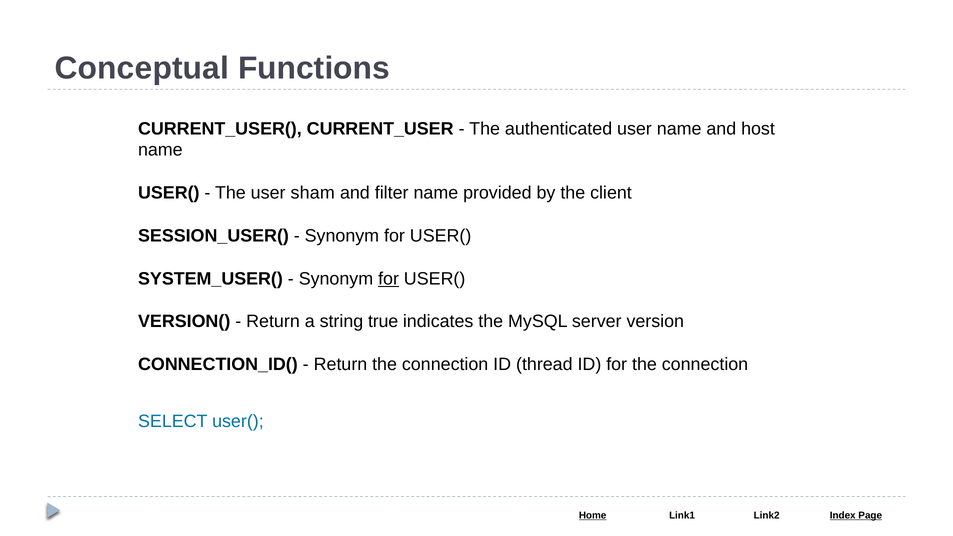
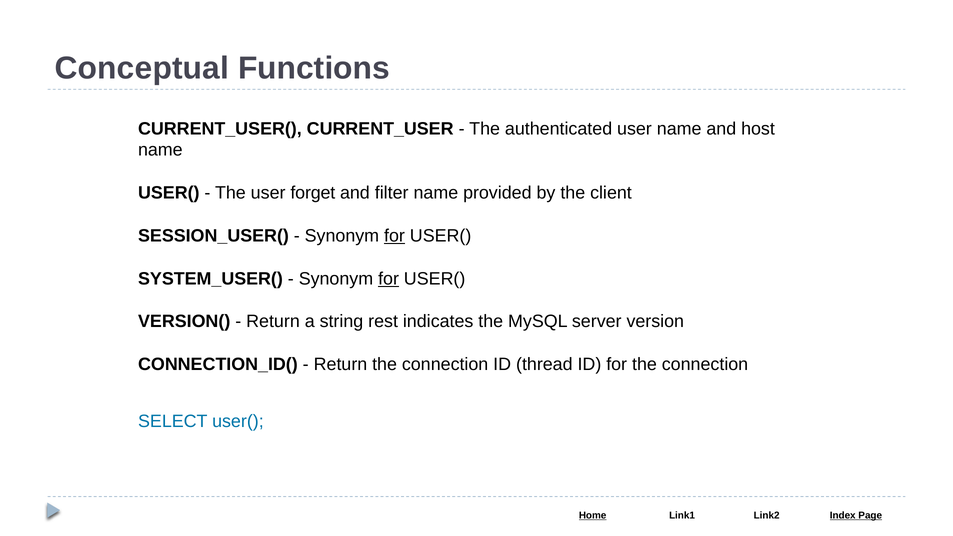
sham: sham -> forget
for at (395, 236) underline: none -> present
true: true -> rest
